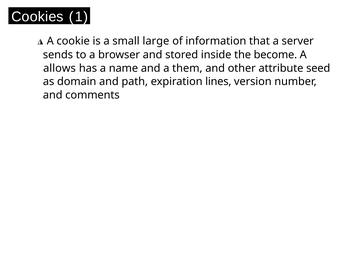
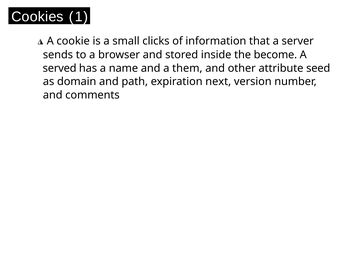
large: large -> clicks
allows: allows -> served
lines: lines -> next
